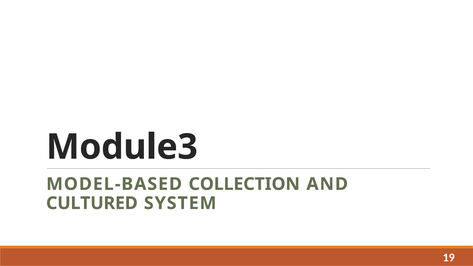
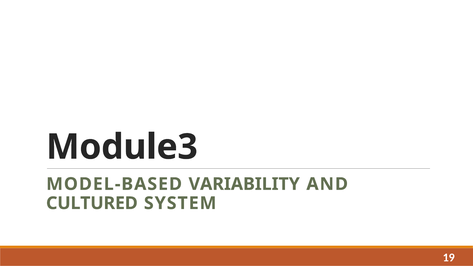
COLLECTION: COLLECTION -> VARIABILITY
